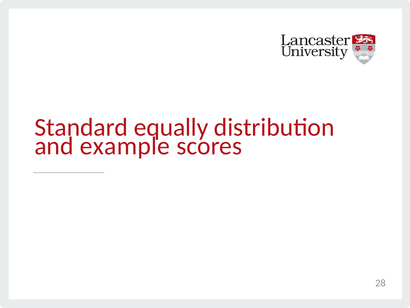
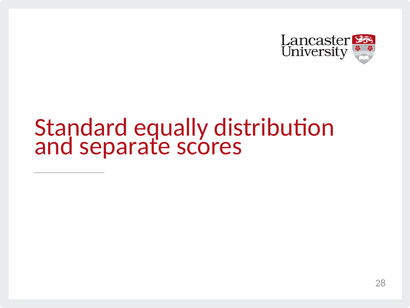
example: example -> separate
